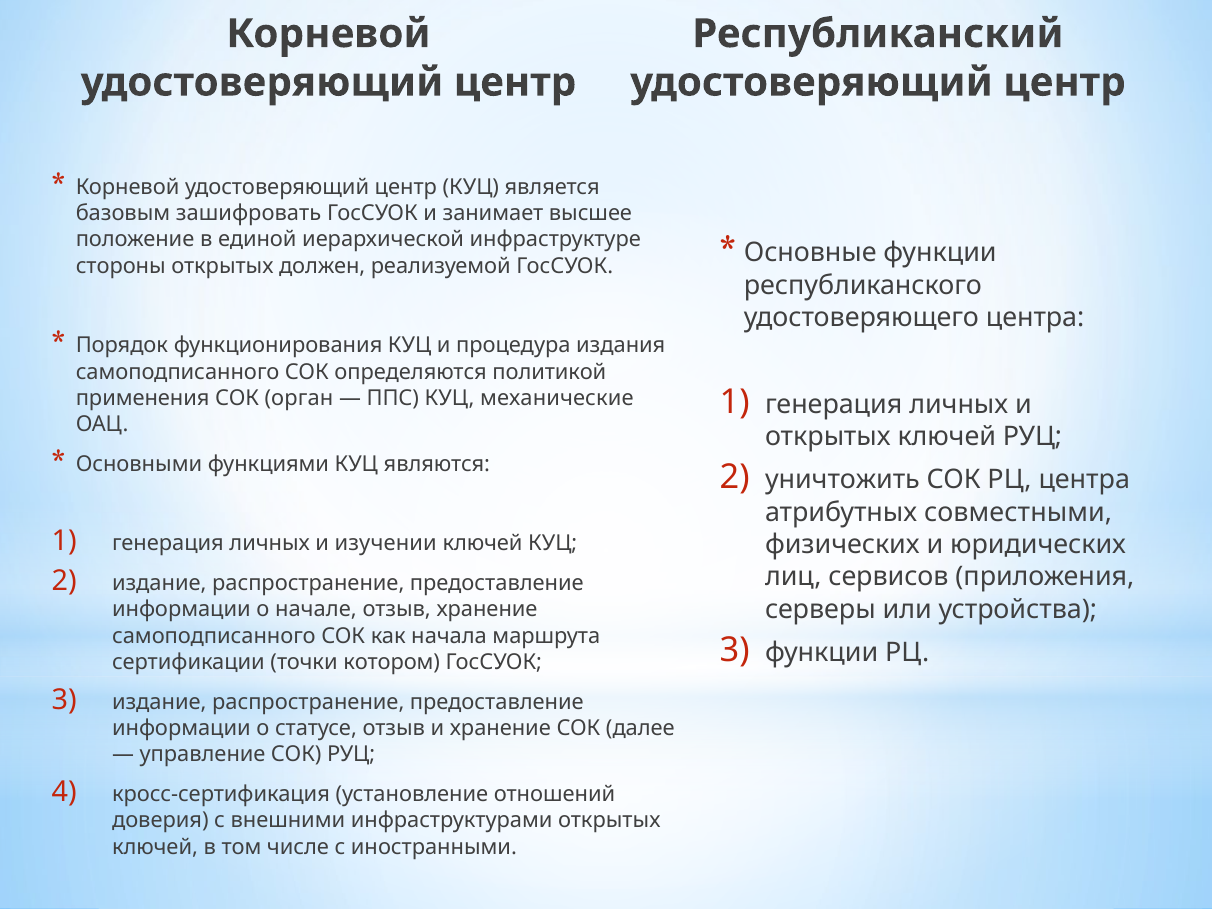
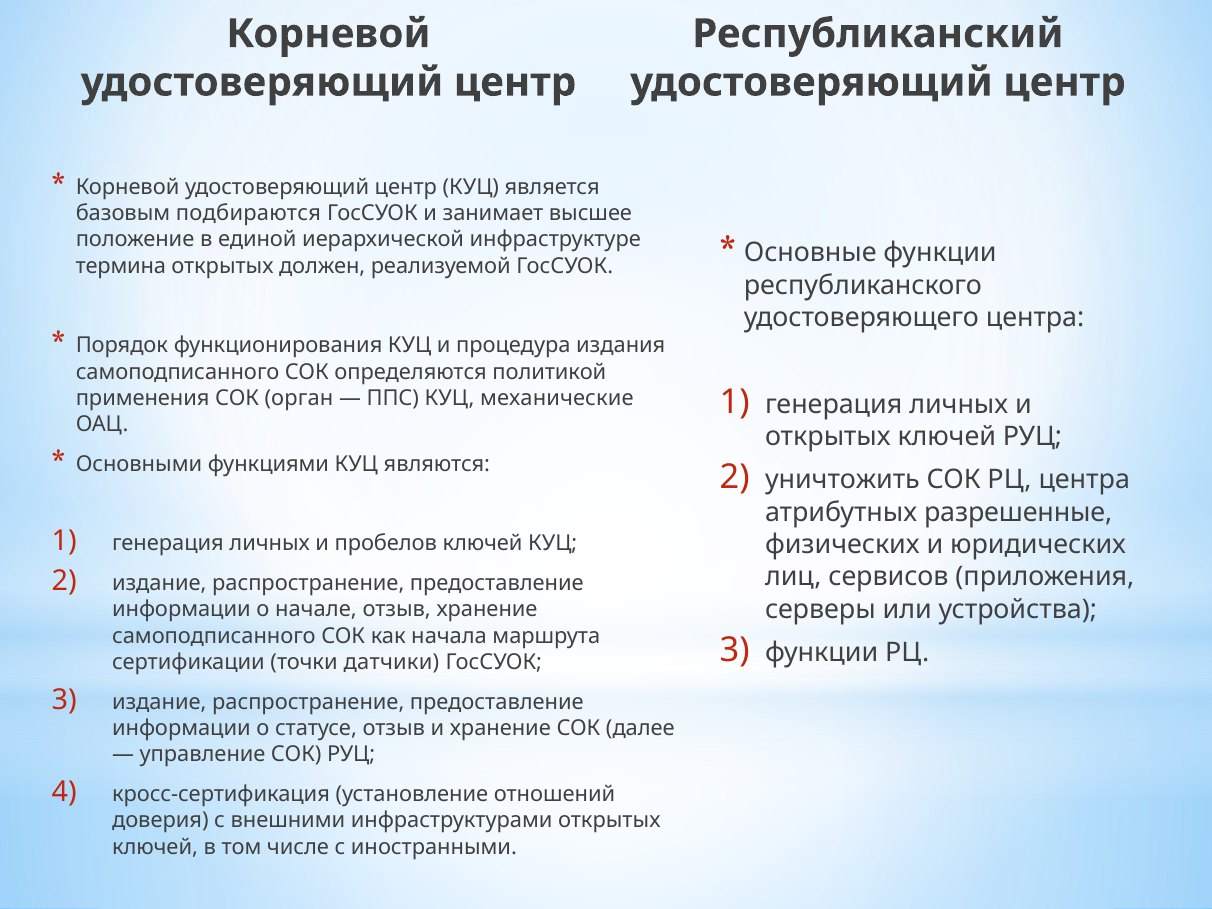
зашифровать: зашифровать -> подбираются
стороны: стороны -> термина
совместными: совместными -> разрешенные
изучении: изучении -> пробелов
котором: котором -> датчики
